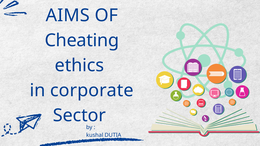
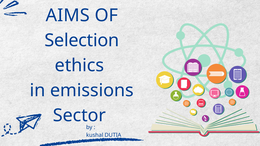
Cheating: Cheating -> Selection
corporate: corporate -> emissions
